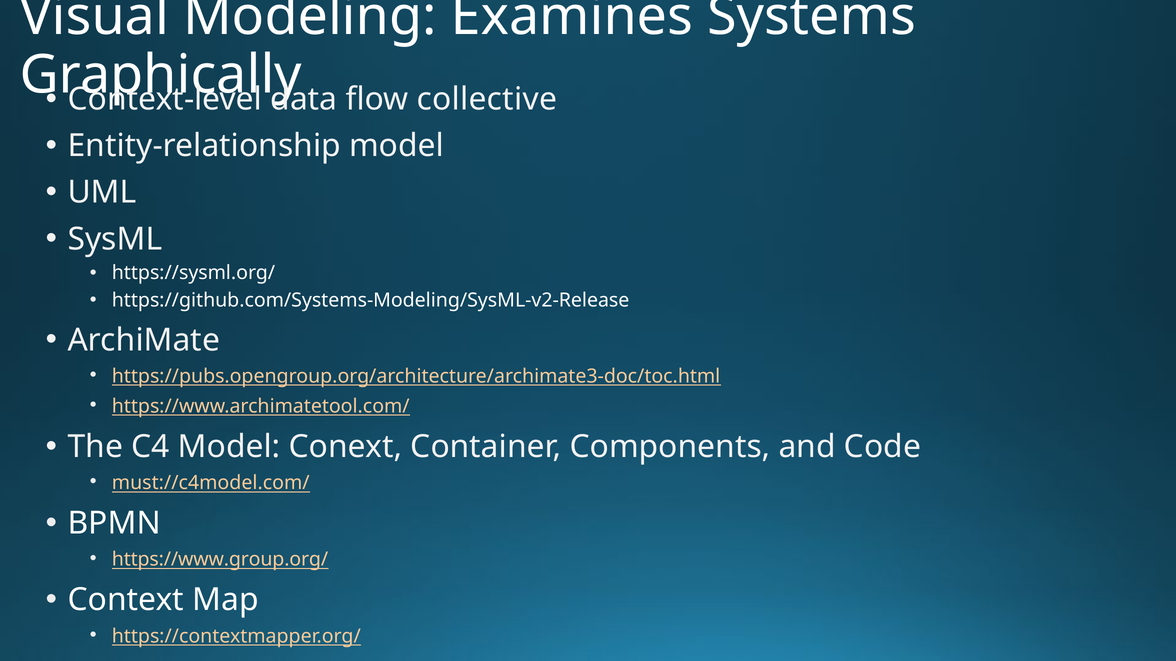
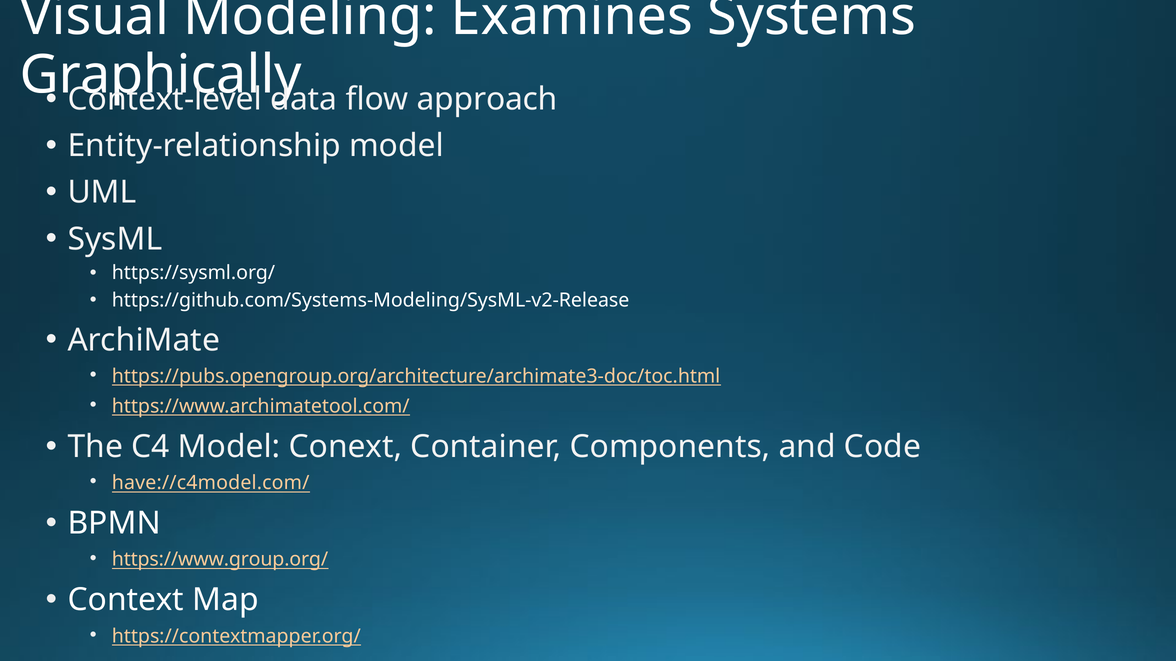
collective: collective -> approach
must://c4model.com/: must://c4model.com/ -> have://c4model.com/
